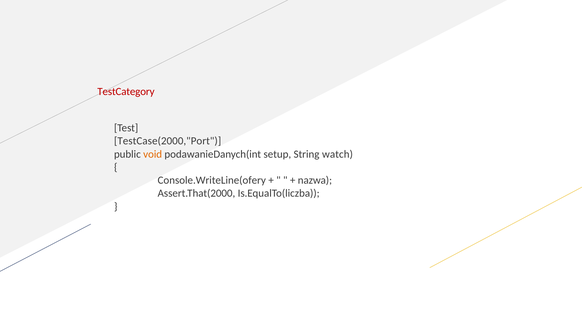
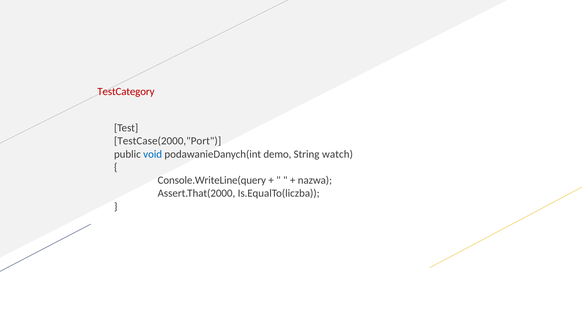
void colour: orange -> blue
setup: setup -> demo
Console.WriteLine(ofery: Console.WriteLine(ofery -> Console.WriteLine(query
